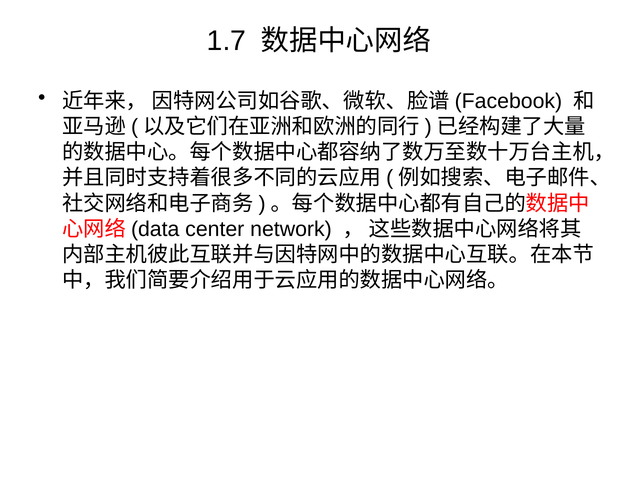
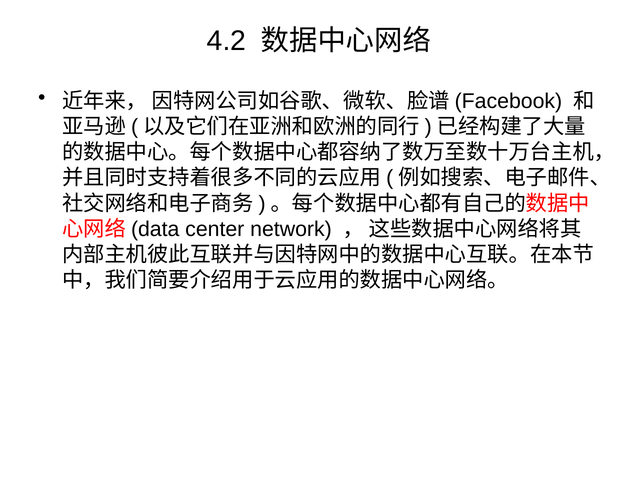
1.7: 1.7 -> 4.2
